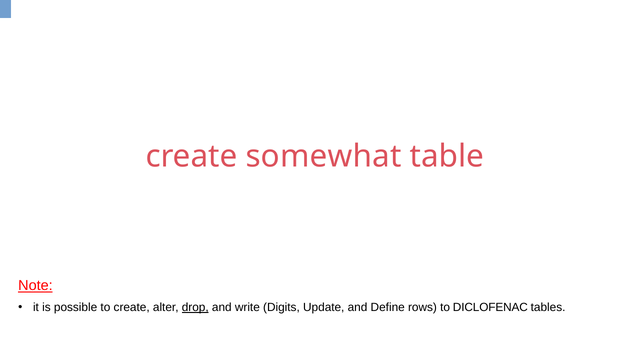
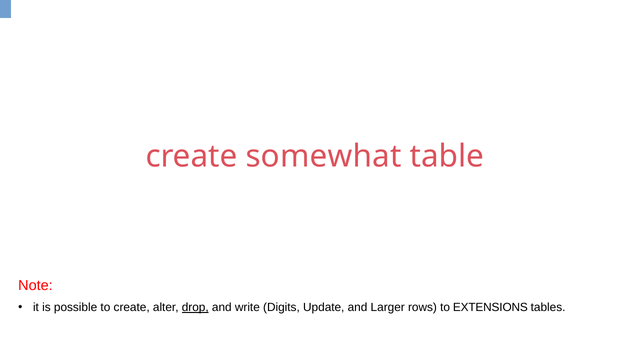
Note underline: present -> none
Define: Define -> Larger
DICLOFENAC: DICLOFENAC -> EXTENSIONS
